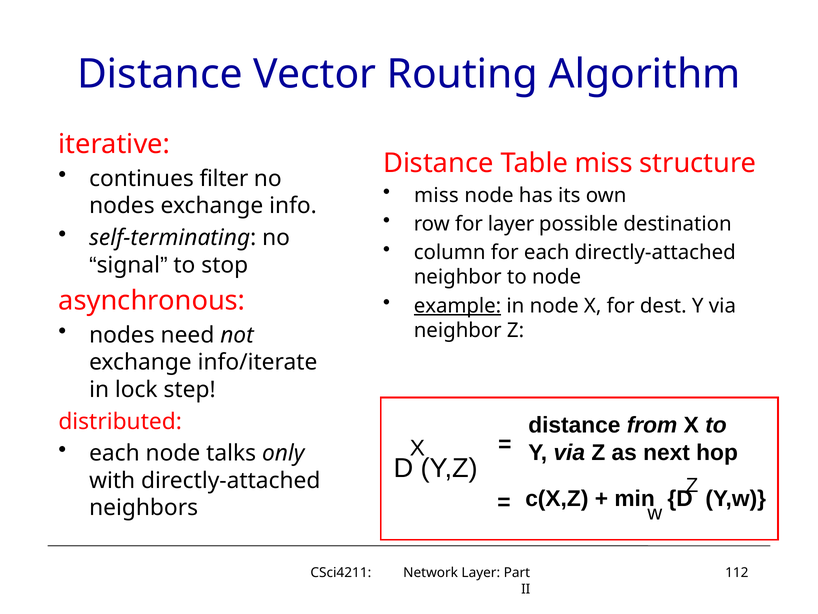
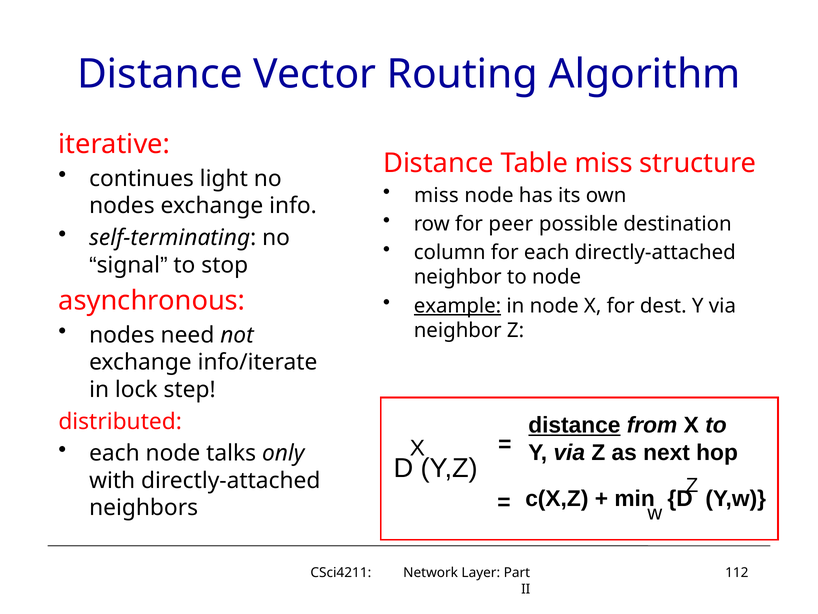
filter: filter -> light
for layer: layer -> peer
distance at (574, 425) underline: none -> present
